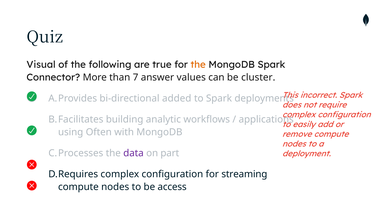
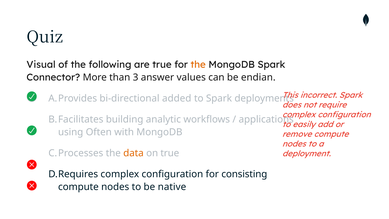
7: 7 -> 3
cluster: cluster -> endian
data colour: purple -> orange
on part: part -> true
streaming: streaming -> consisting
access: access -> native
